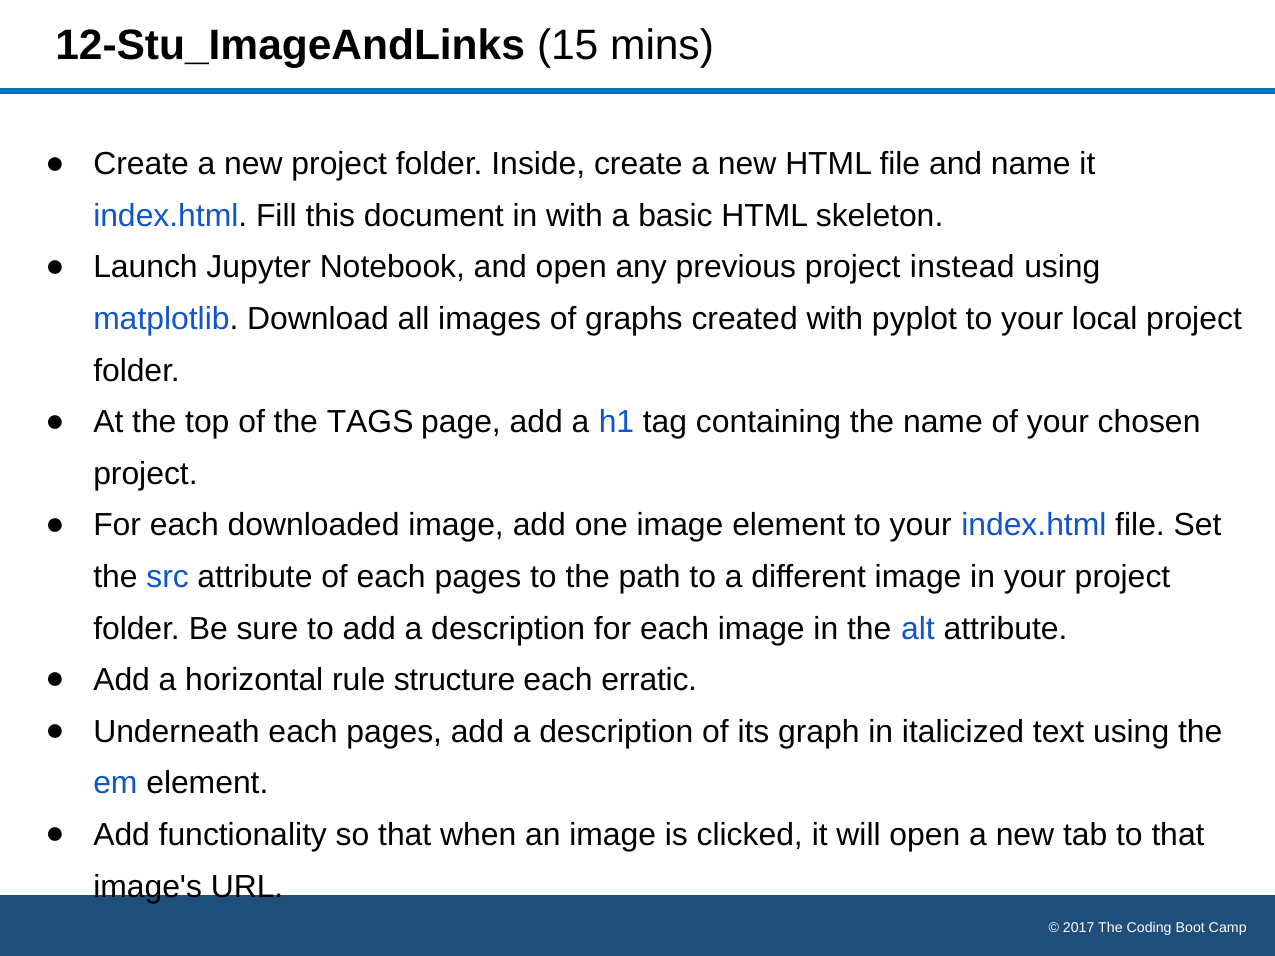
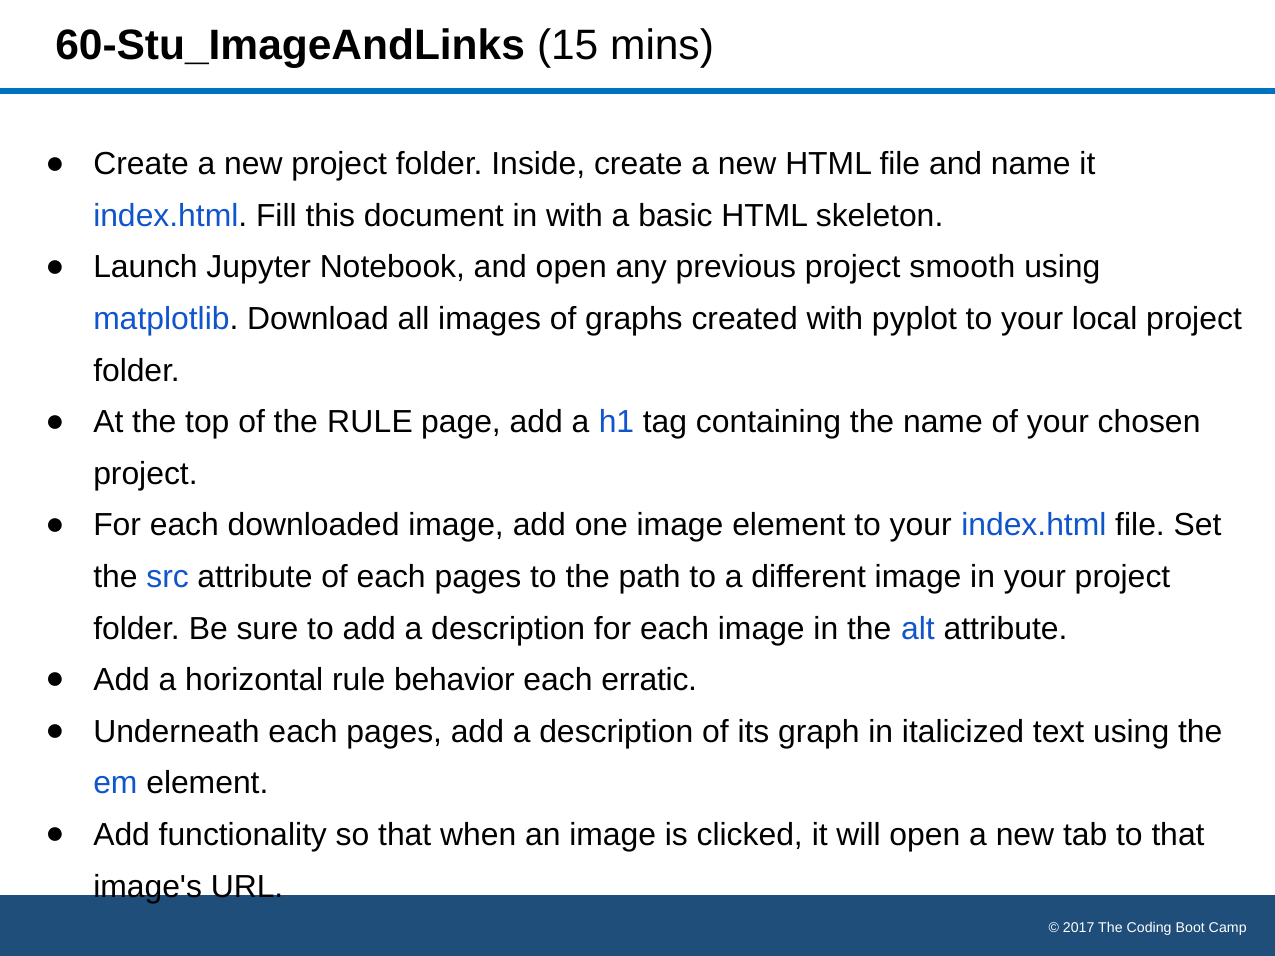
12-Stu_ImageAndLinks: 12-Stu_ImageAndLinks -> 60-Stu_ImageAndLinks
instead: instead -> smooth
the TAGS: TAGS -> RULE
structure: structure -> behavior
